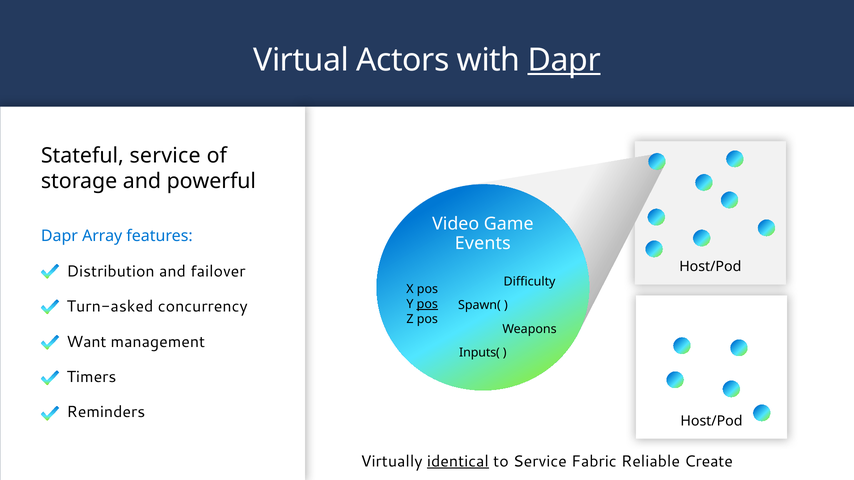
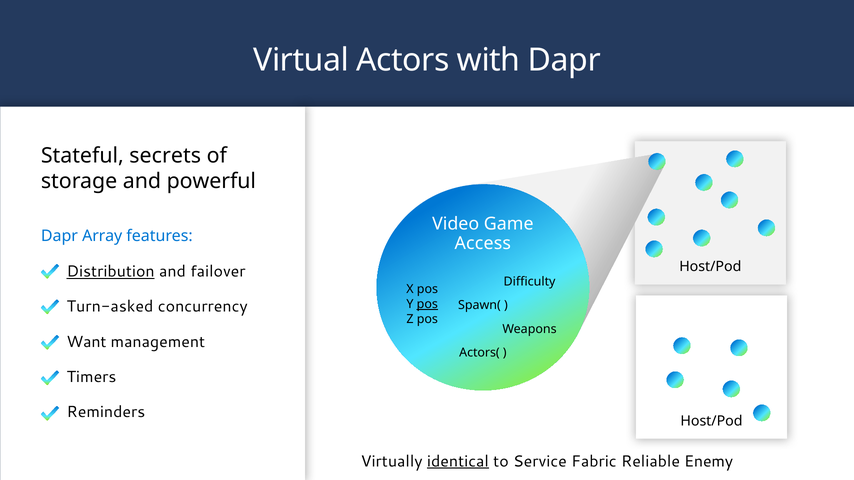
Dapr at (564, 60) underline: present -> none
Stateful service: service -> secrets
Events: Events -> Access
Distribution underline: none -> present
Inputs(: Inputs( -> Actors(
Create: Create -> Enemy
